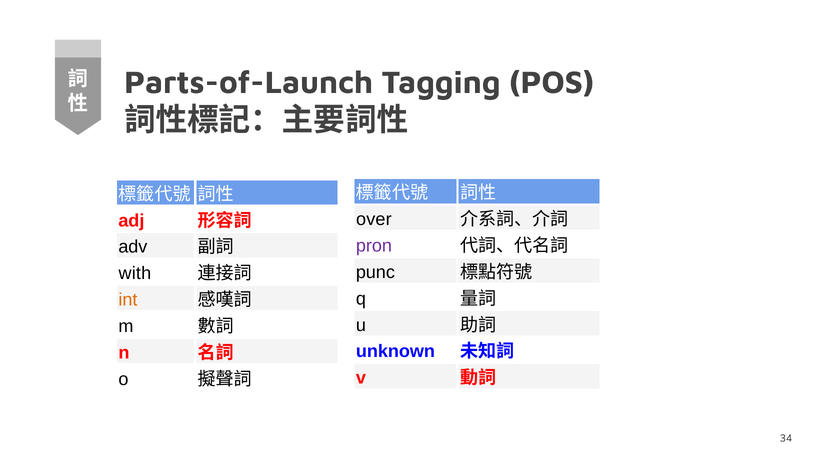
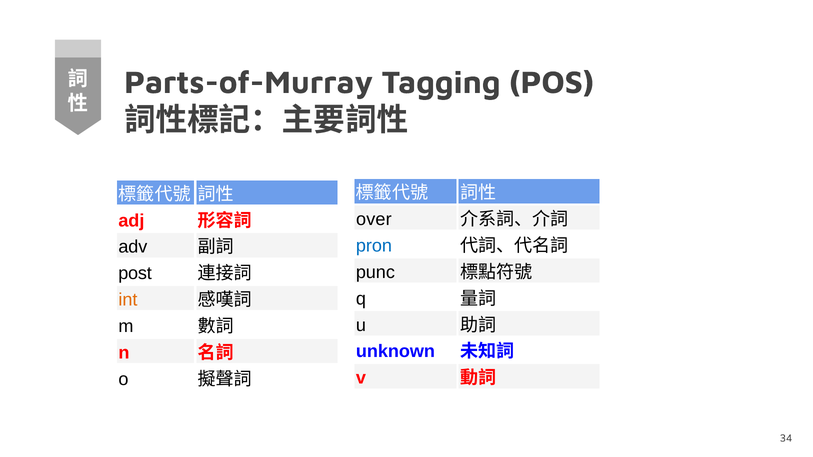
Parts-of-Launch: Parts-of-Launch -> Parts-of-Murray
pron colour: purple -> blue
with: with -> post
